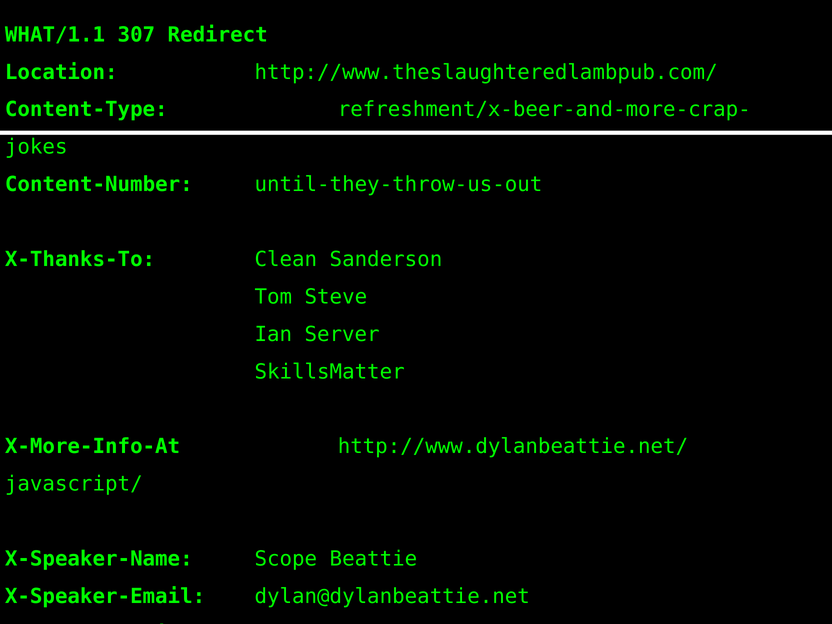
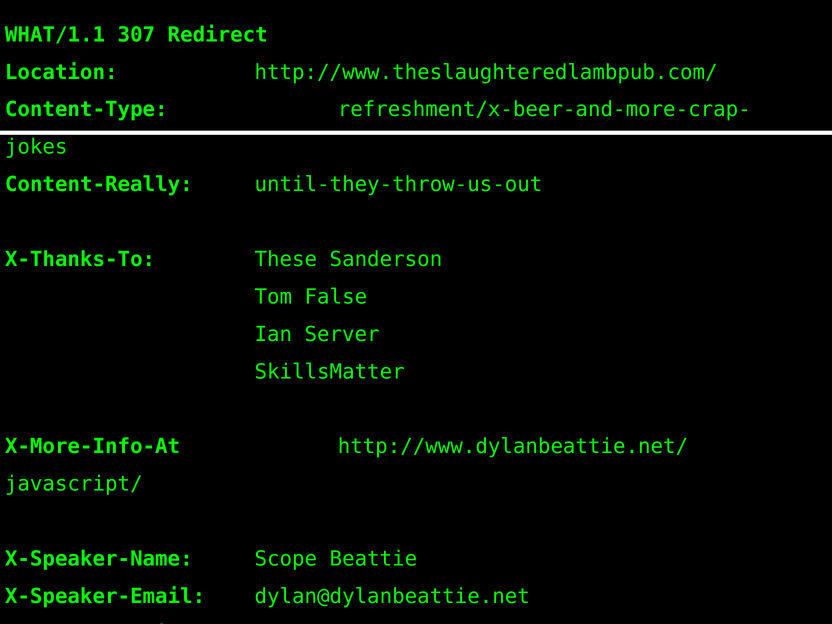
Content-Number: Content-Number -> Content-Really
Clean: Clean -> These
Steve: Steve -> False
